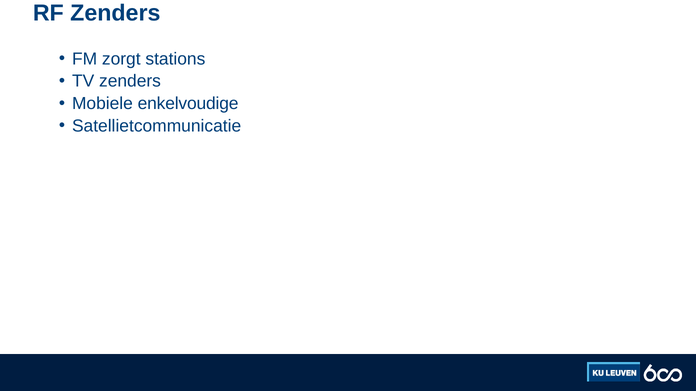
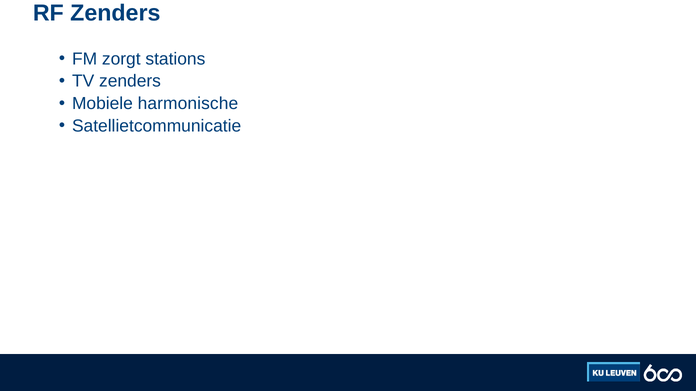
enkelvoudige: enkelvoudige -> harmonische
